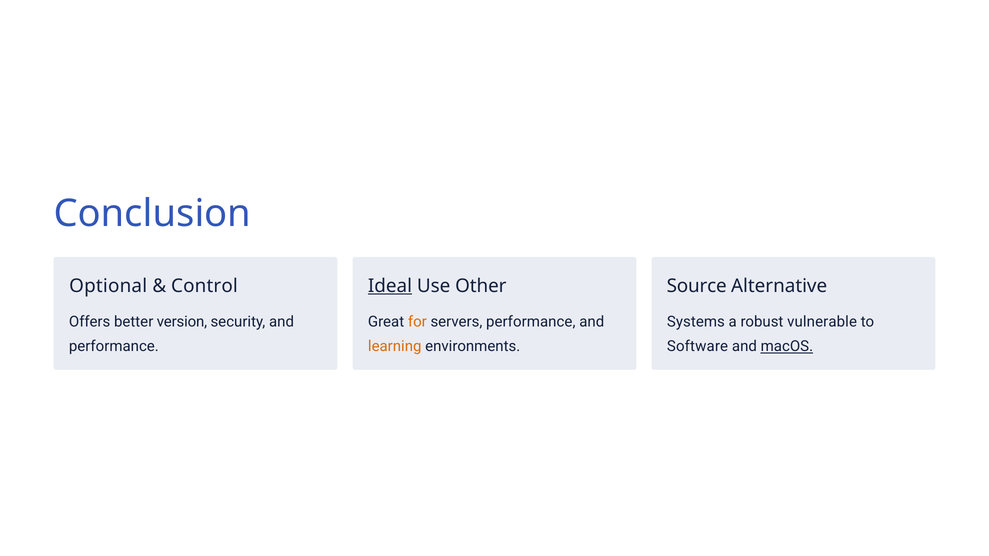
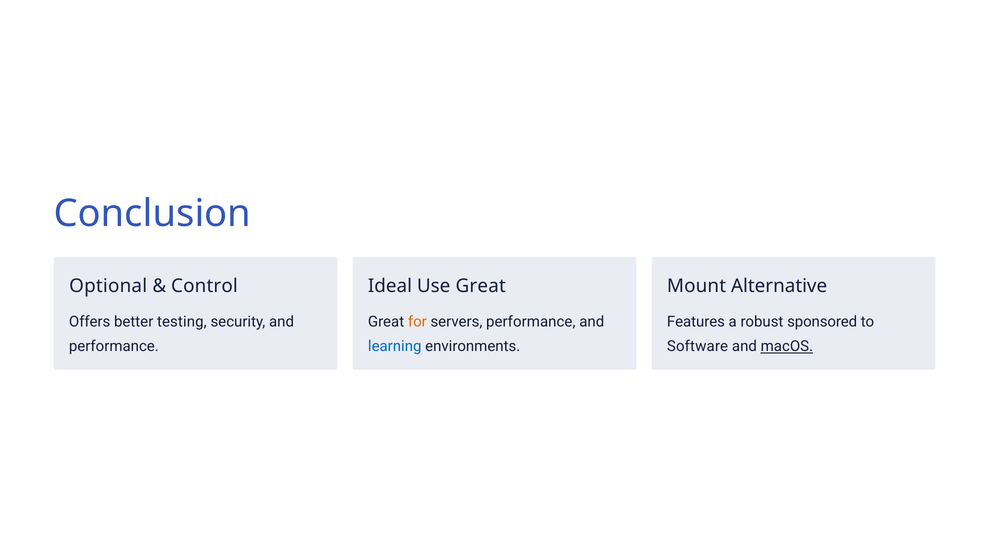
Ideal underline: present -> none
Use Other: Other -> Great
Source: Source -> Mount
version: version -> testing
Systems: Systems -> Features
vulnerable: vulnerable -> sponsored
learning colour: orange -> blue
